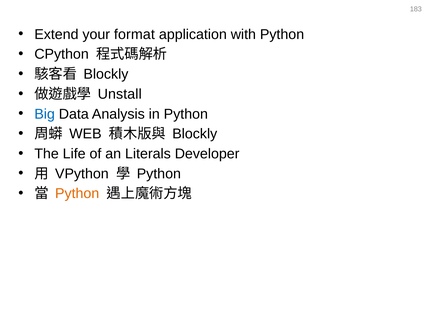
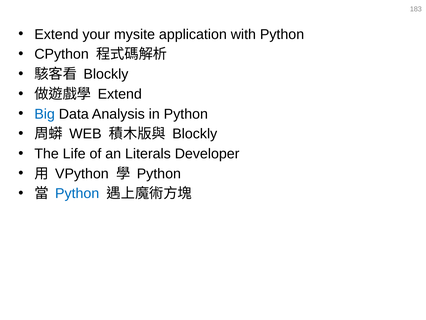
format: format -> mysite
Unstall at (120, 94): Unstall -> Extend
Python at (77, 193) colour: orange -> blue
